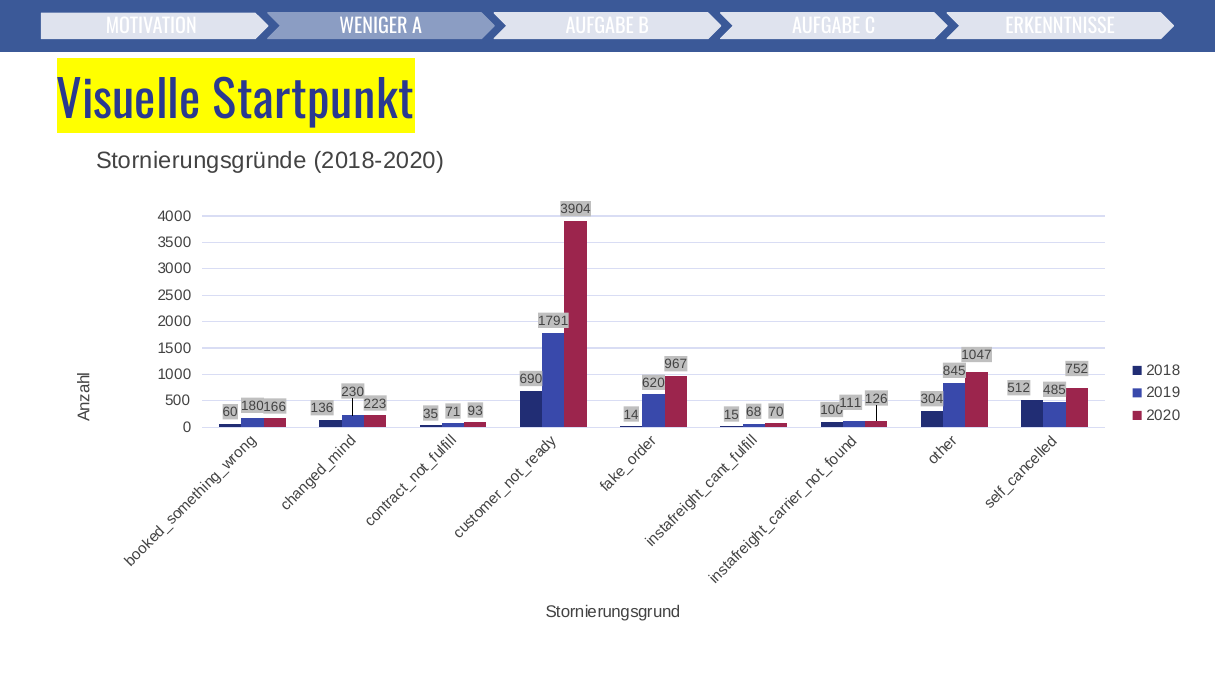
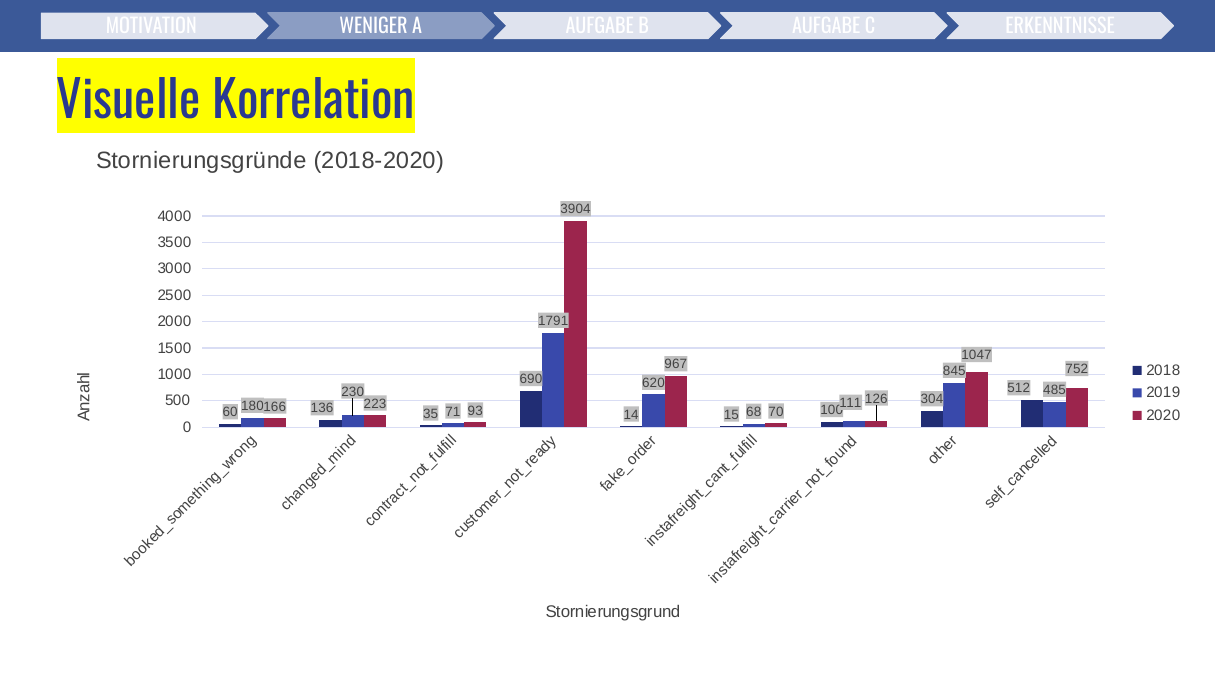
Startpunkt: Startpunkt -> Korrelation
